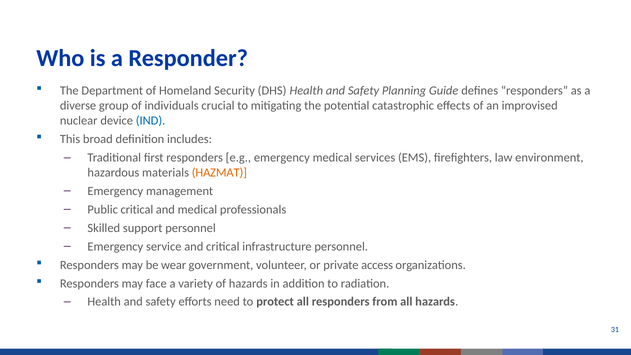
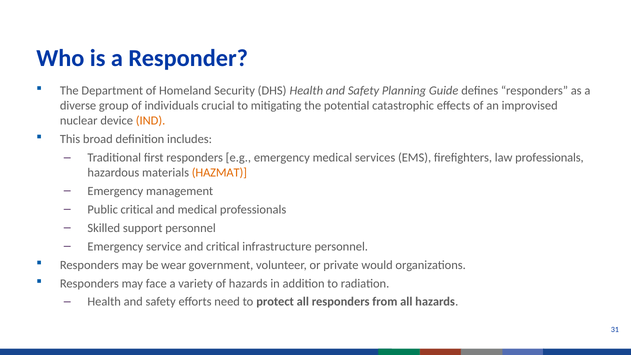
IND colour: blue -> orange
law environment: environment -> professionals
access: access -> would
